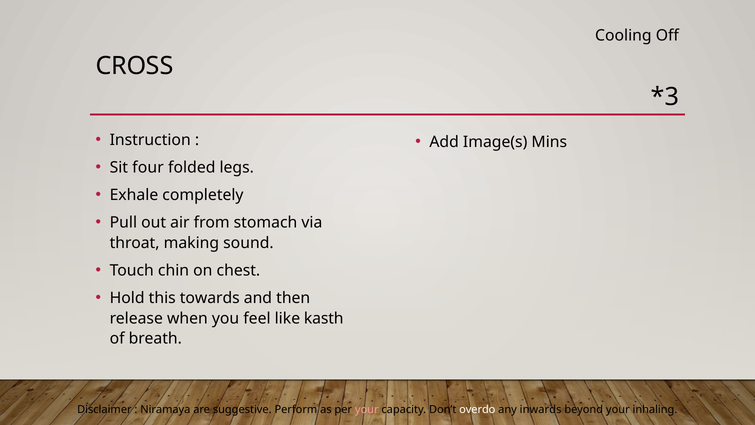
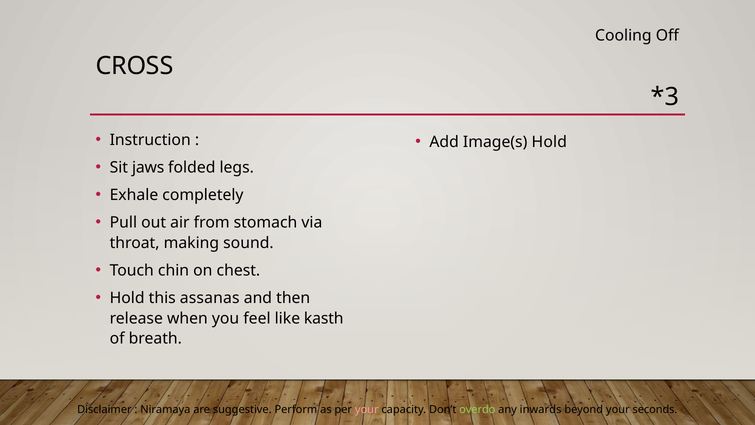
Image(s Mins: Mins -> Hold
four: four -> jaws
towards: towards -> assanas
overdo colour: white -> light green
inhaling: inhaling -> seconds
